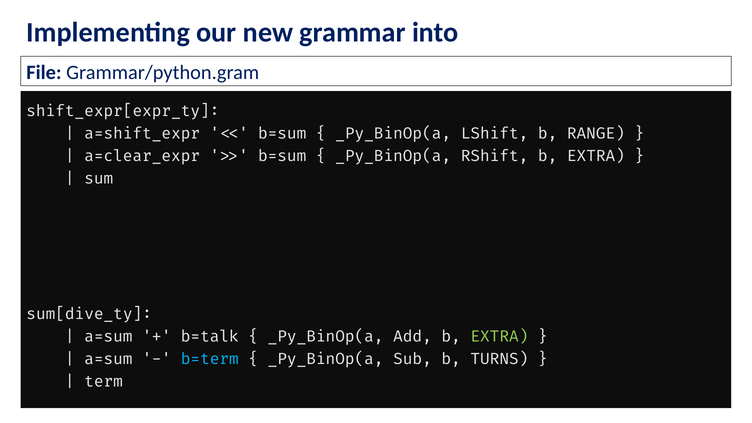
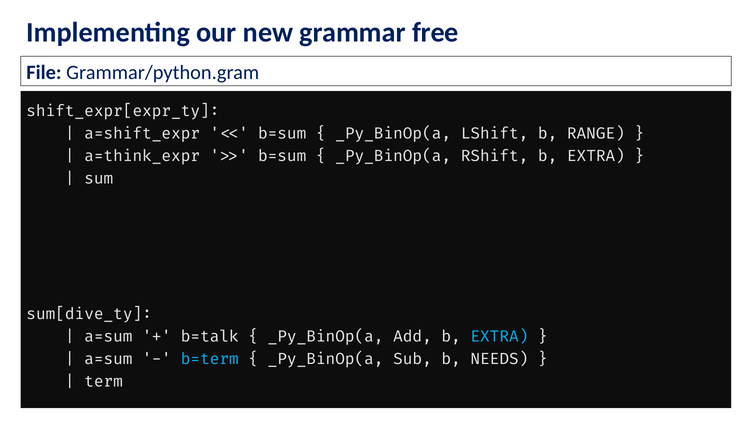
into: into -> free
a=clear_expr: a=clear_expr -> a=think_expr
EXTRA at (499, 336) colour: light green -> light blue
TURNS: TURNS -> NEEDS
